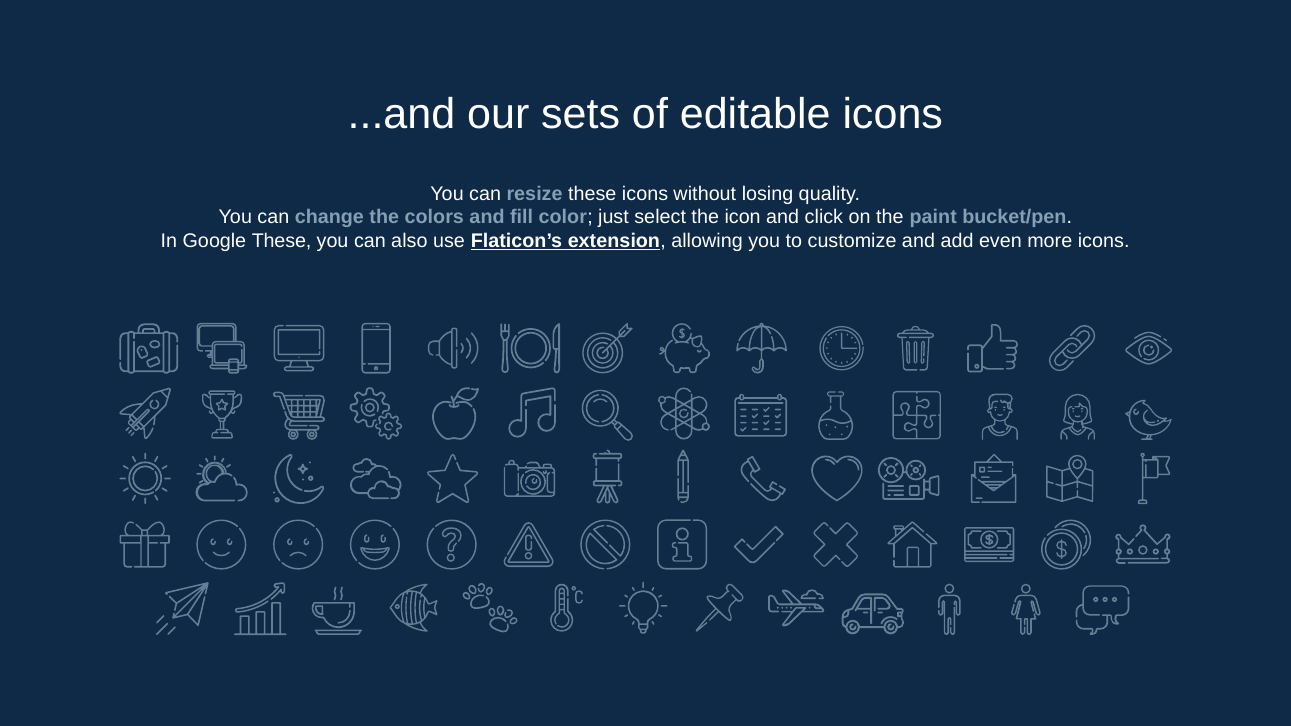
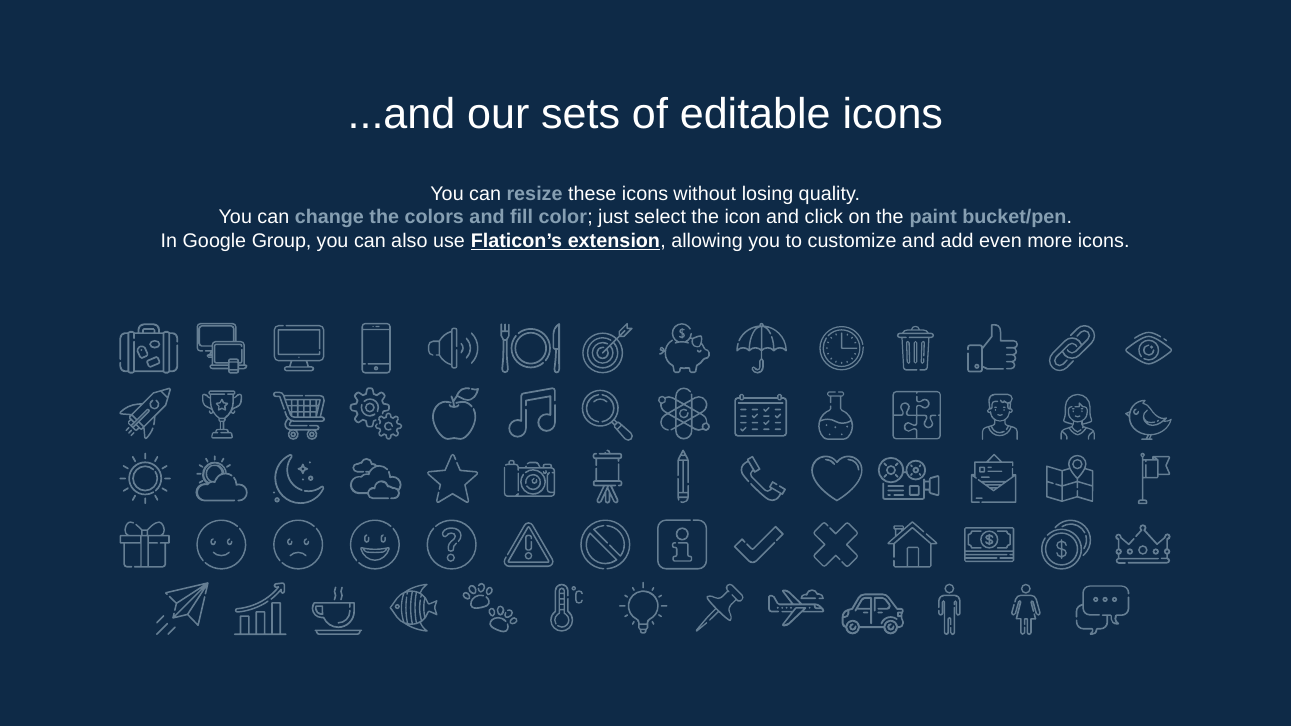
Google These: These -> Group
